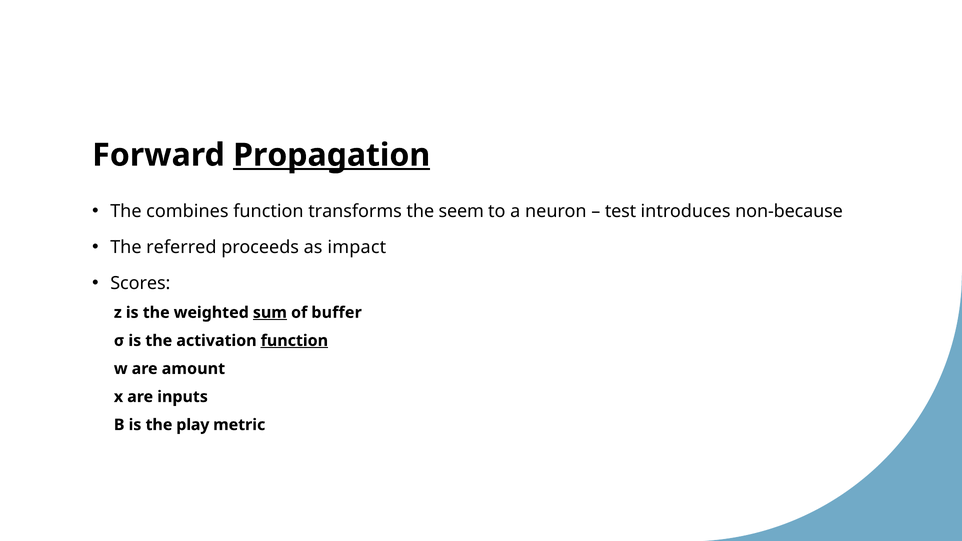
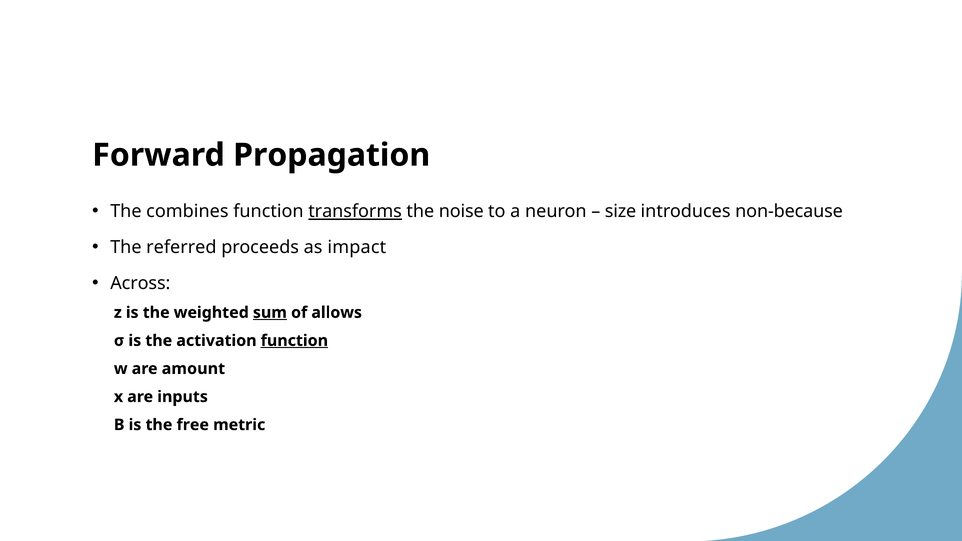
Propagation underline: present -> none
transforms underline: none -> present
seem: seem -> noise
test: test -> size
Scores: Scores -> Across
buffer: buffer -> allows
play: play -> free
